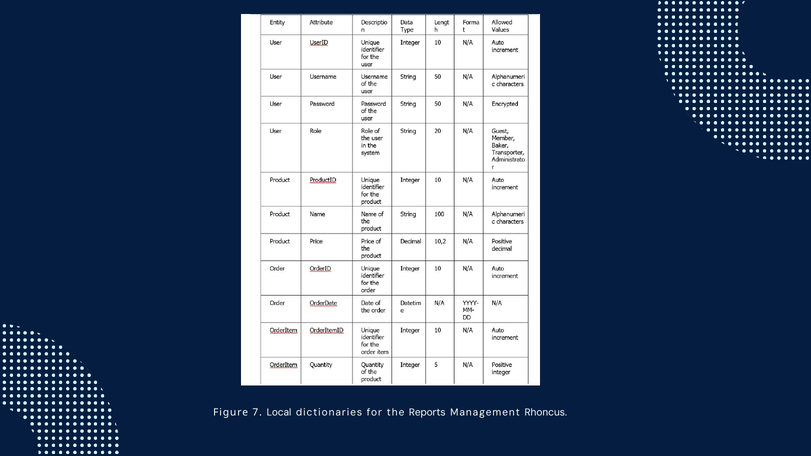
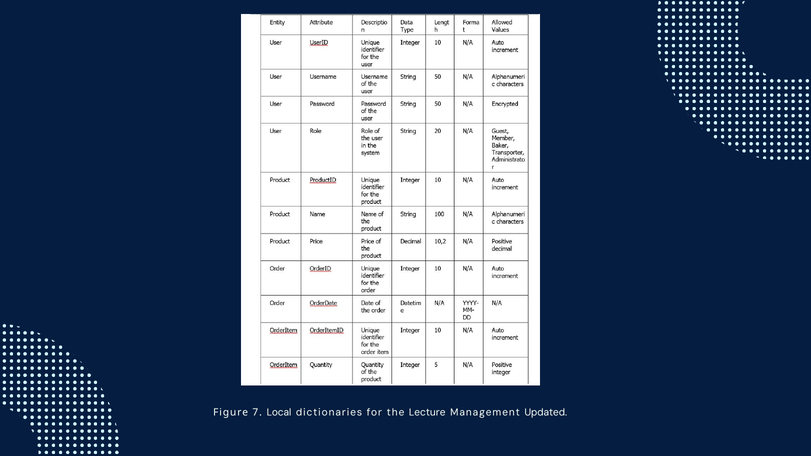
Reports: Reports -> Lecture
Rhoncus: Rhoncus -> Updated
